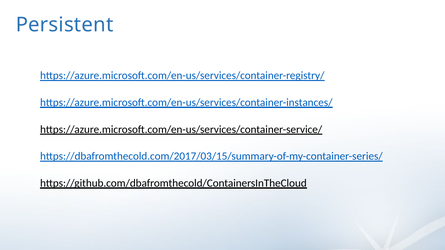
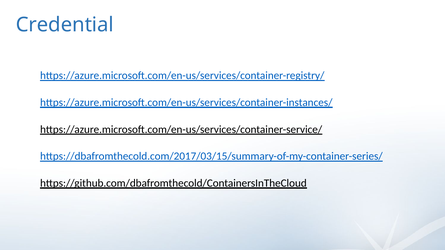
Persistent: Persistent -> Credential
